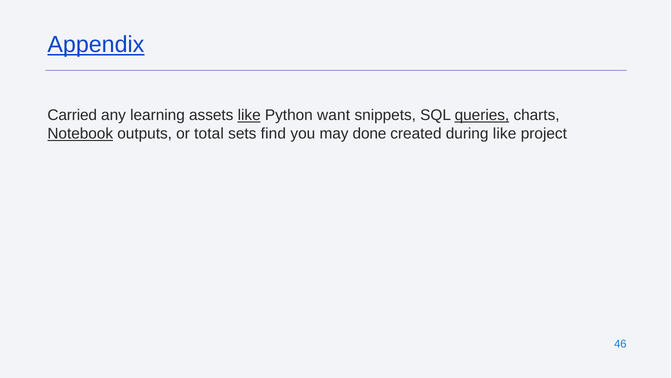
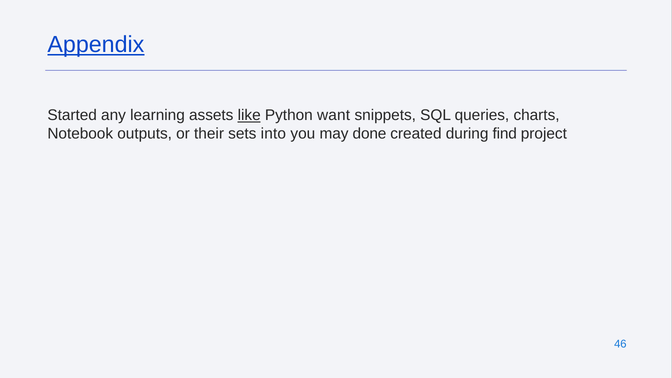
Carried: Carried -> Started
queries underline: present -> none
Notebook underline: present -> none
total: total -> their
find: find -> into
during like: like -> find
